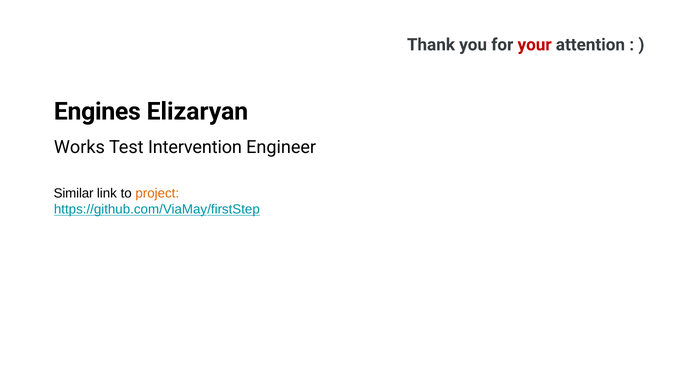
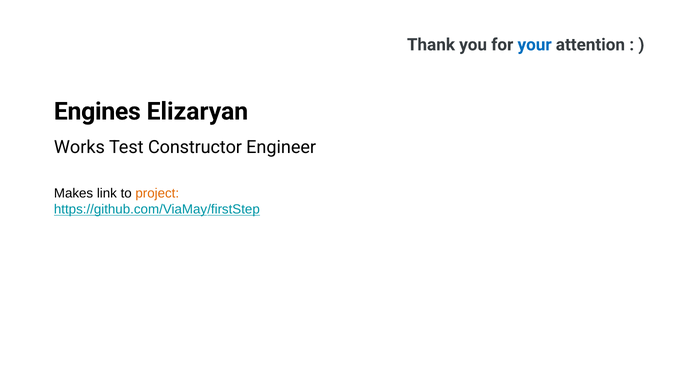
your colour: red -> blue
Intervention: Intervention -> Constructor
Similar: Similar -> Makes
